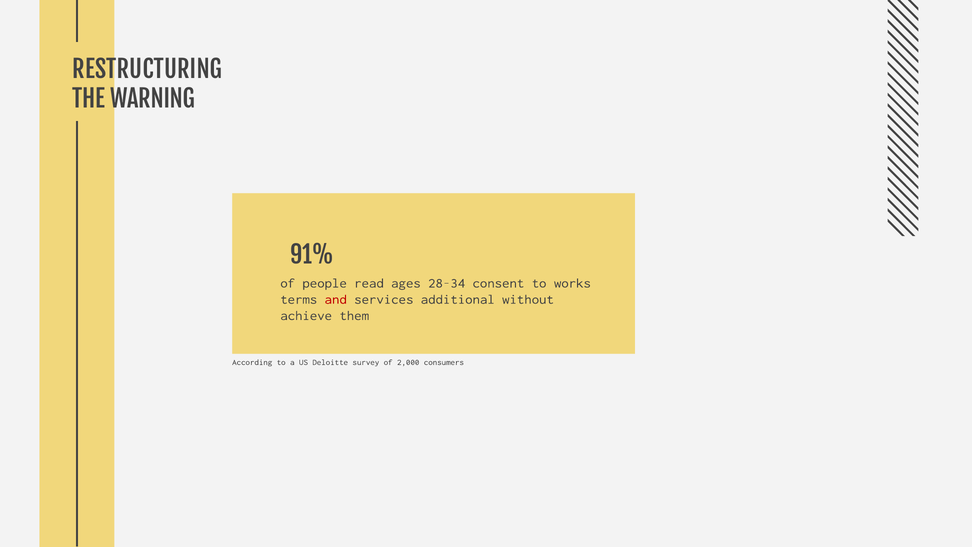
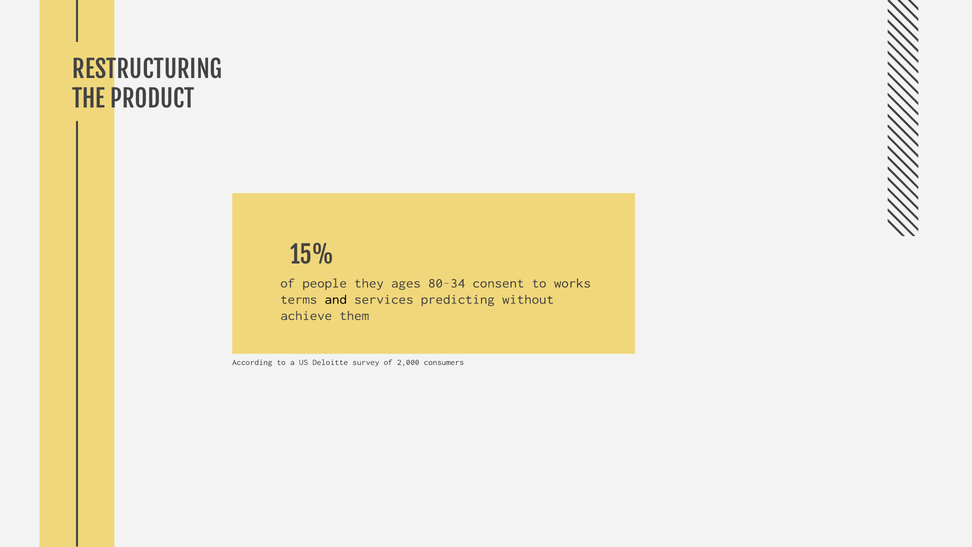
WARNING: WARNING -> PRODUCT
91%: 91% -> 15%
read: read -> they
28-34: 28-34 -> 80-34
and colour: red -> black
additional: additional -> predicting
